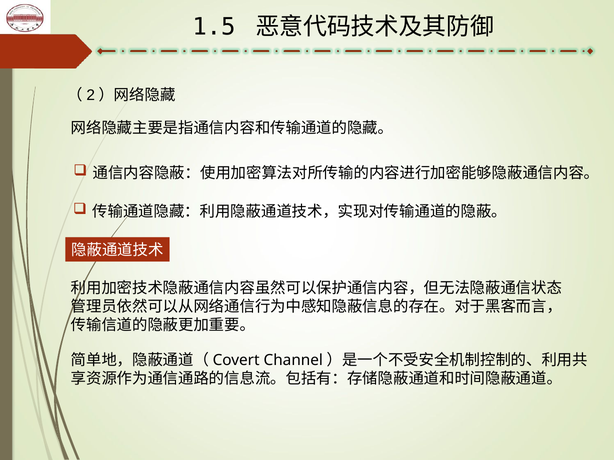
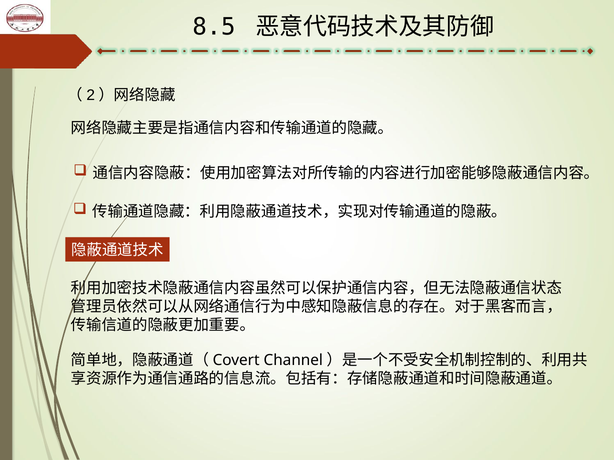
1.5: 1.5 -> 8.5
